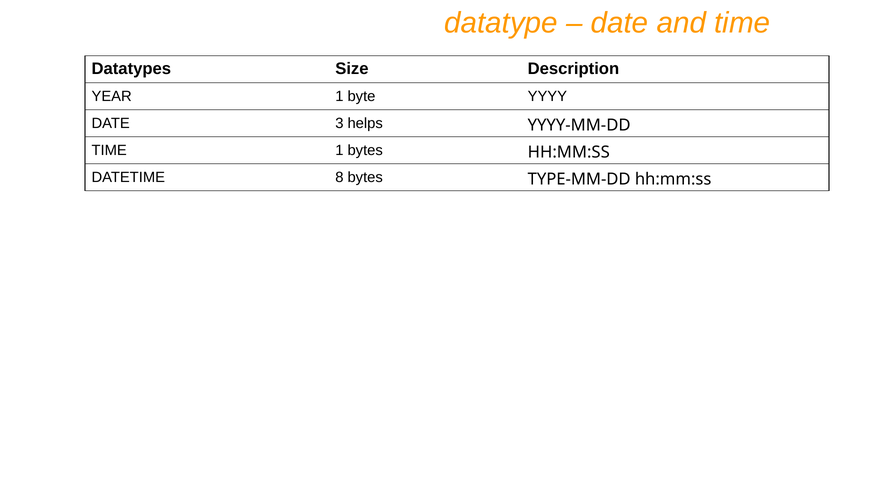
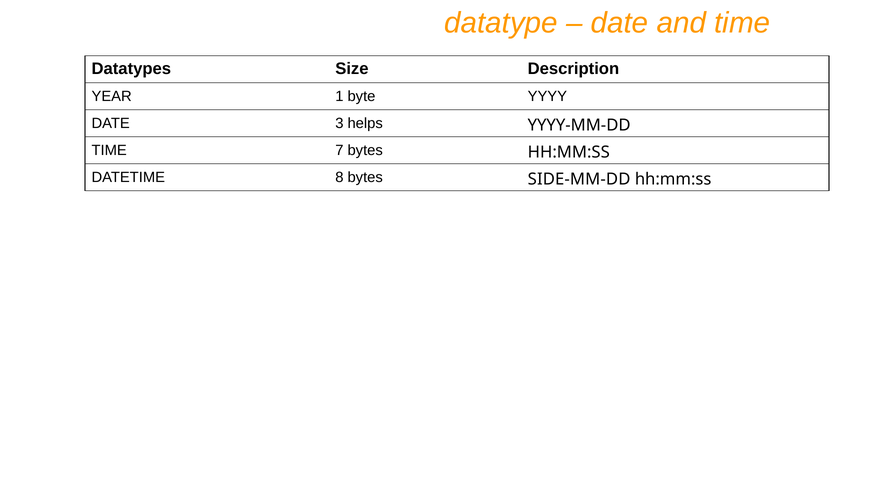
TIME 1: 1 -> 7
TYPE-MM-DD: TYPE-MM-DD -> SIDE-MM-DD
